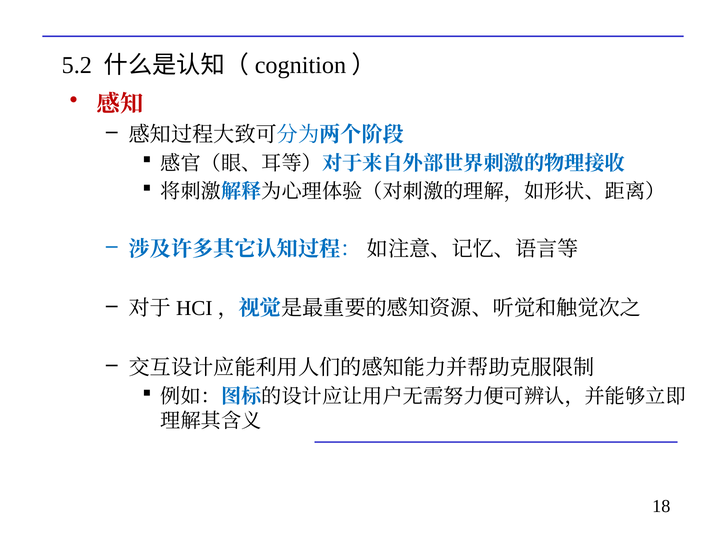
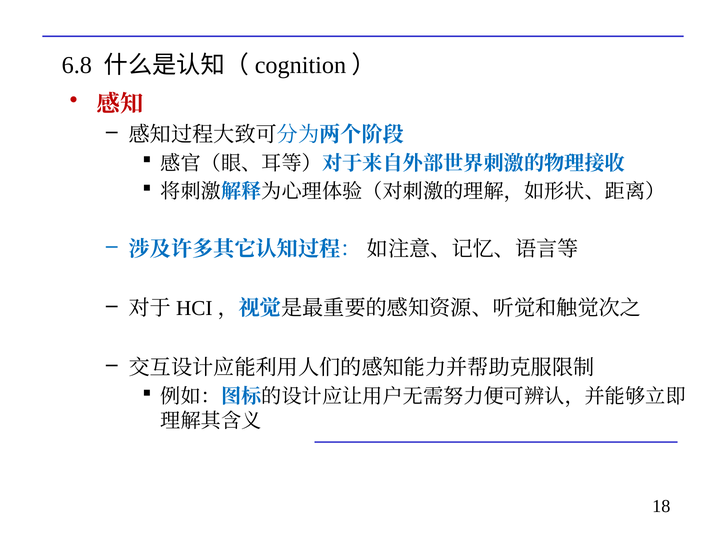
5.2: 5.2 -> 6.8
